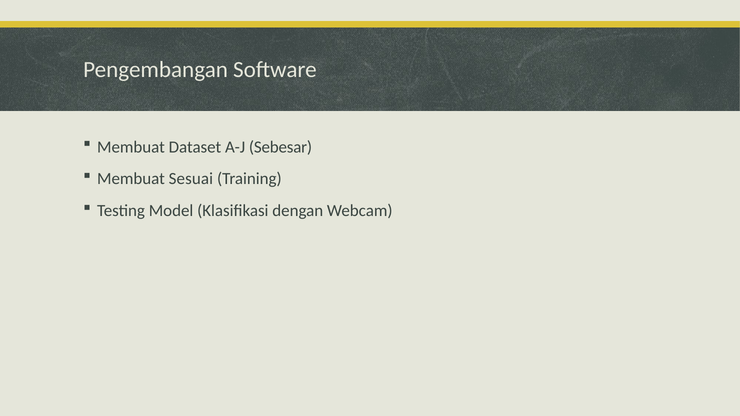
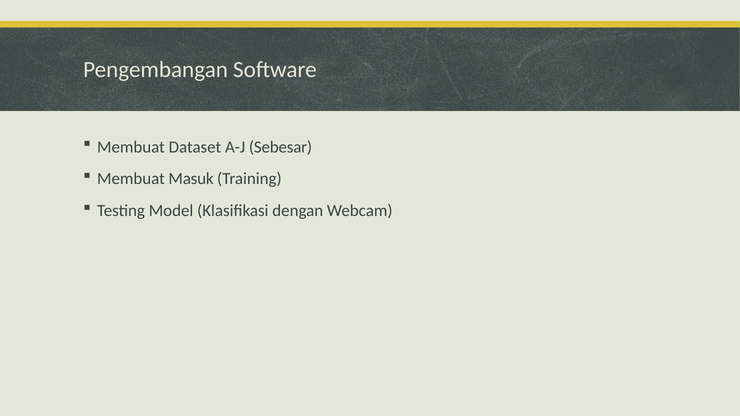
Sesuai: Sesuai -> Masuk
